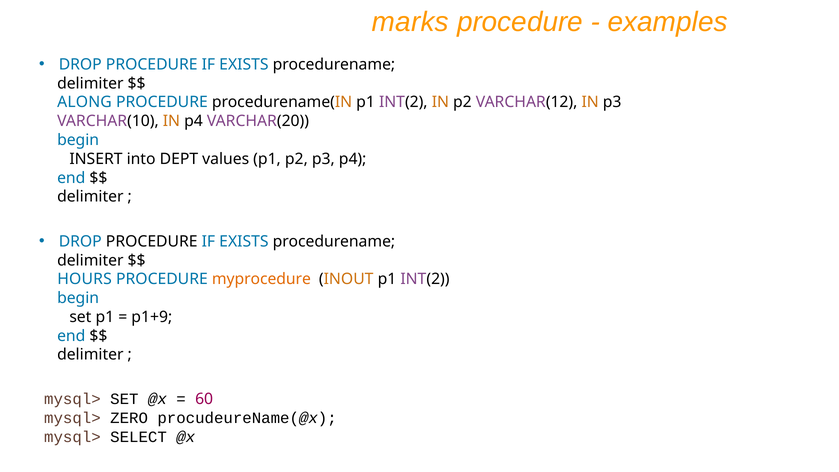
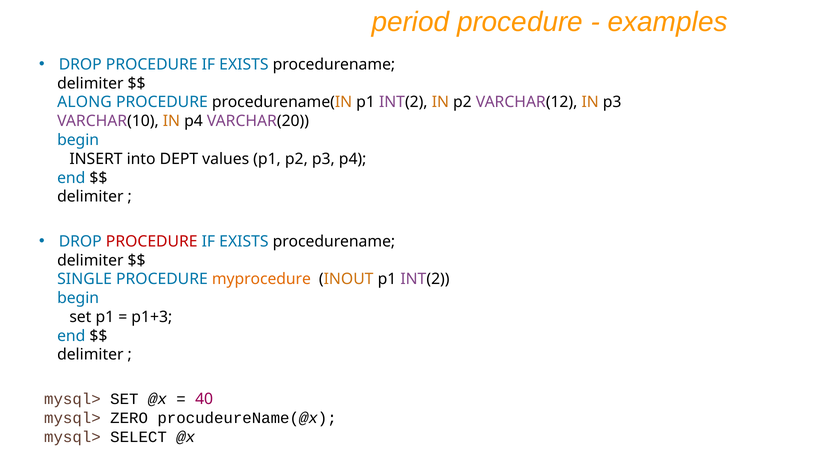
marks: marks -> period
PROCEDURE at (152, 241) colour: black -> red
HOURS: HOURS -> SINGLE
p1+9: p1+9 -> p1+3
60: 60 -> 40
